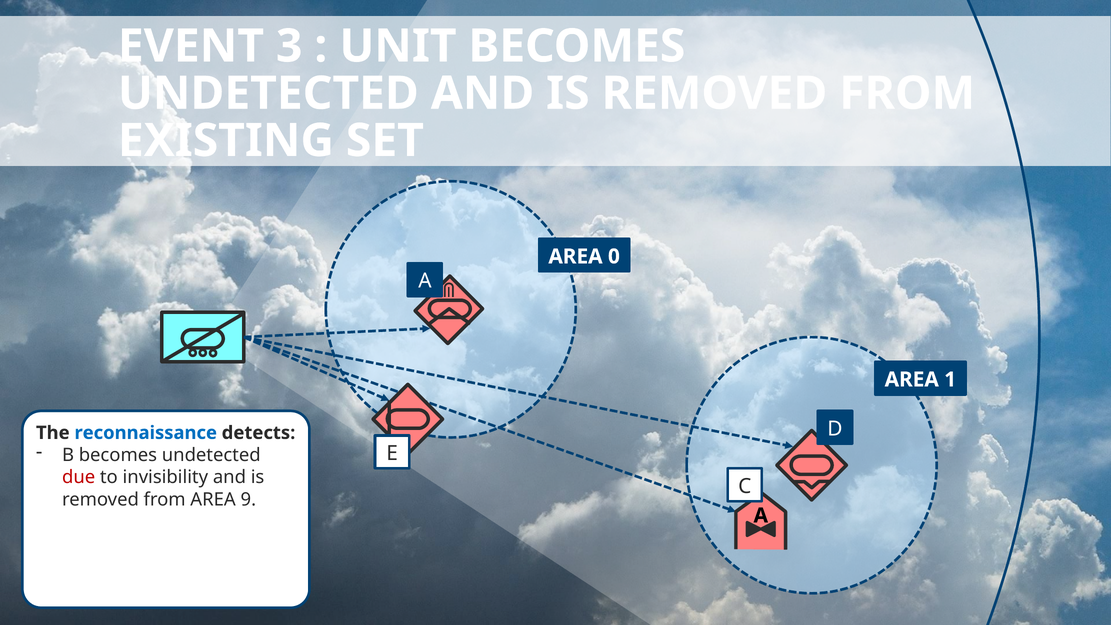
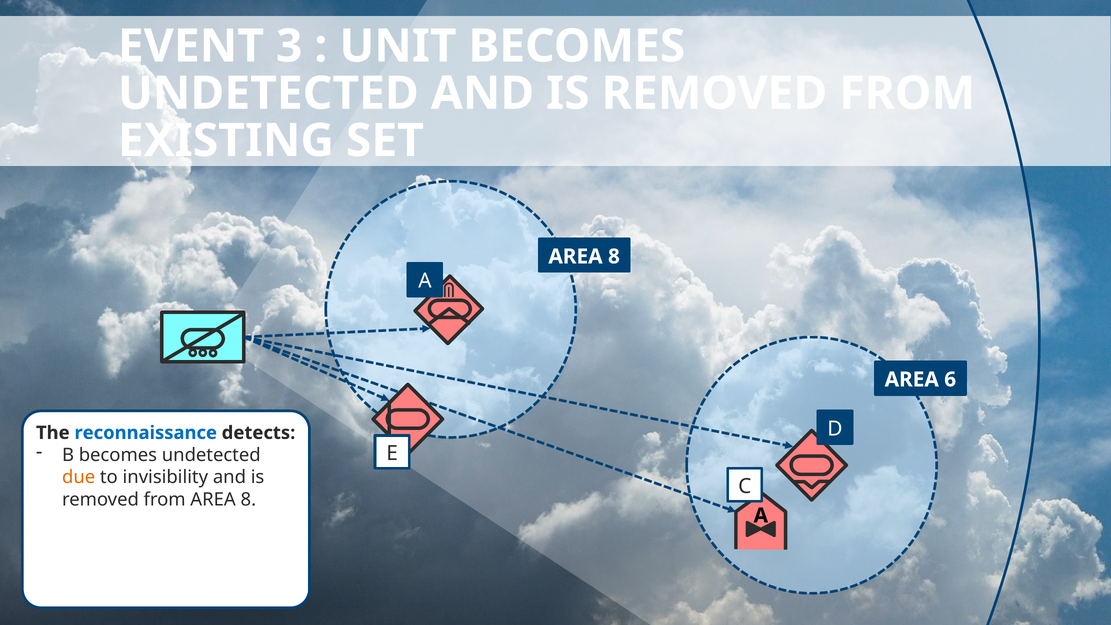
0 at (614, 256): 0 -> 8
1: 1 -> 6
due colour: red -> orange
from AREA 9: 9 -> 8
